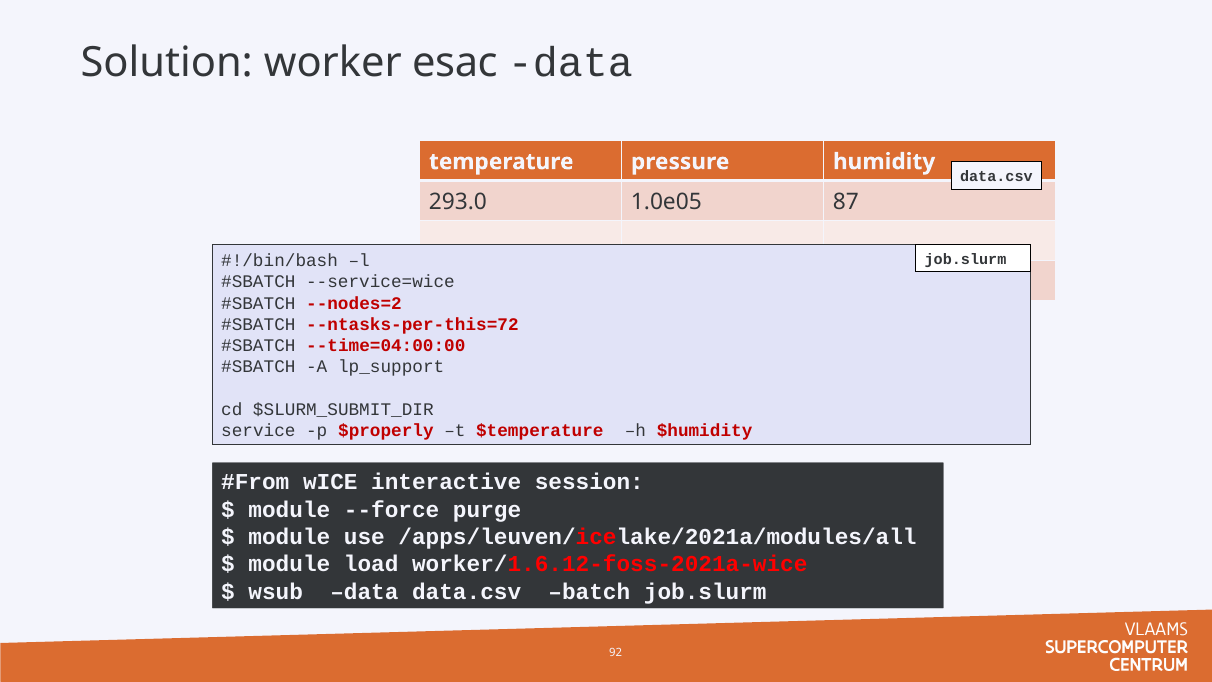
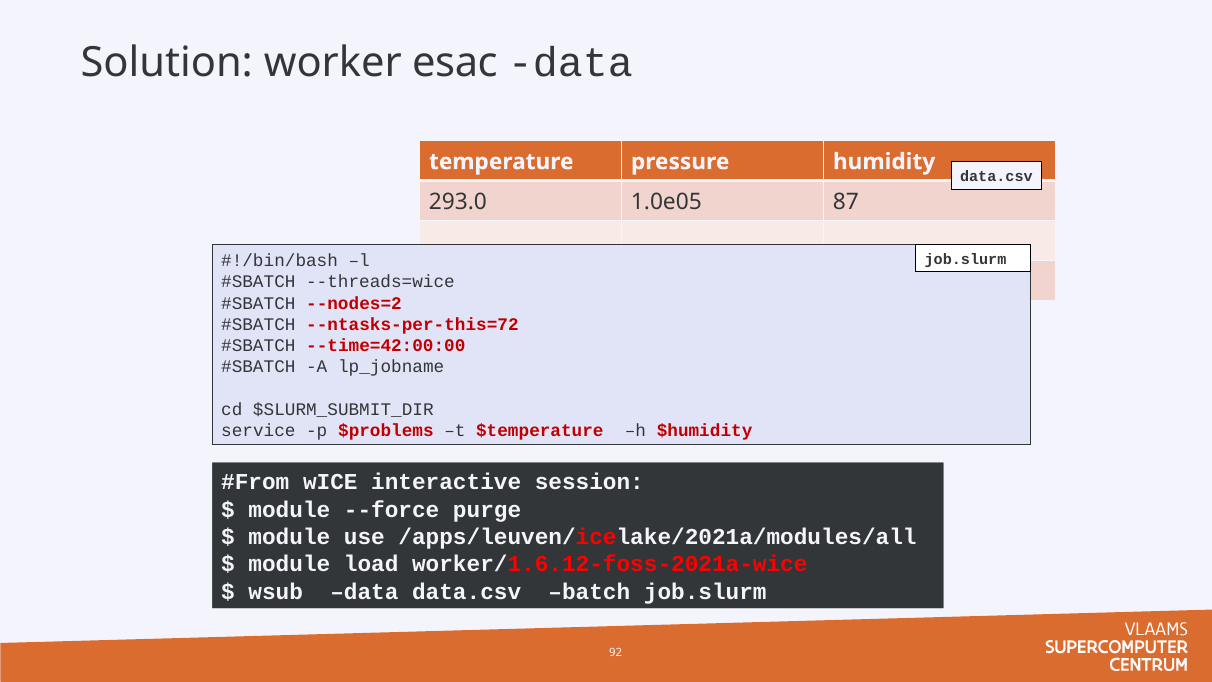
--service=wice: --service=wice -> --threads=wice
--time=04:00:00: --time=04:00:00 -> --time=42:00:00
lp_support: lp_support -> lp_jobname
$properly: $properly -> $problems
